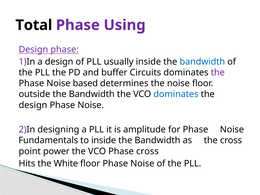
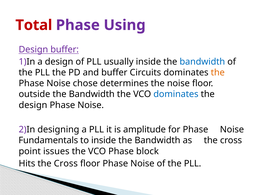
Total colour: black -> red
phase at (65, 49): phase -> buffer
the at (218, 73) colour: purple -> orange
based: based -> chose
power: power -> issues
Phase cross: cross -> block
Hits the White: White -> Cross
